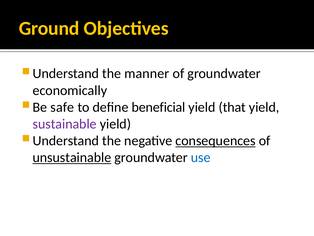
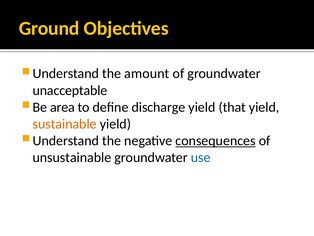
manner: manner -> amount
economically: economically -> unacceptable
safe: safe -> area
beneficial: beneficial -> discharge
sustainable colour: purple -> orange
unsustainable underline: present -> none
